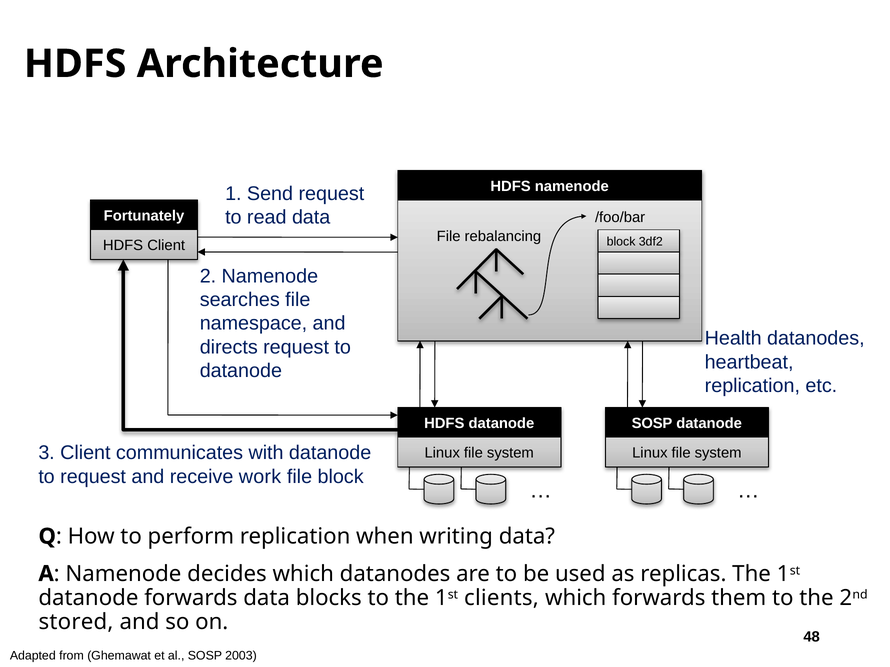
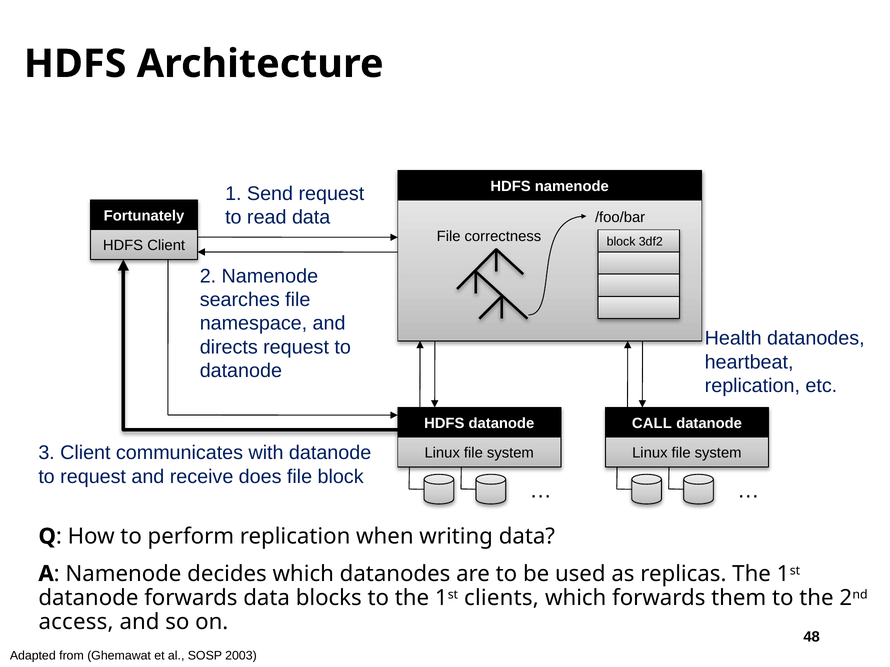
File rebalancing: rebalancing -> correctness
SOSP at (652, 424): SOSP -> CALL
work: work -> does
stored: stored -> access
